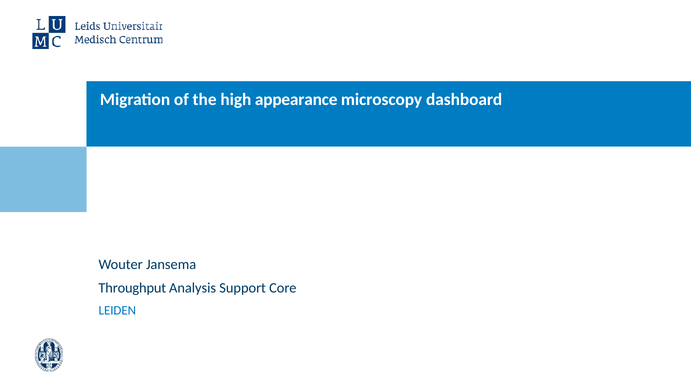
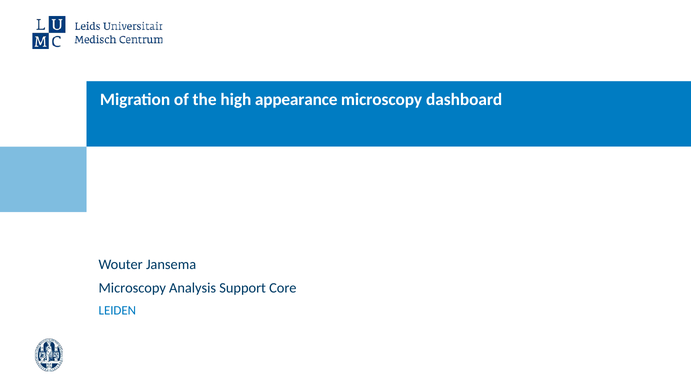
Throughput at (132, 288): Throughput -> Microscopy
